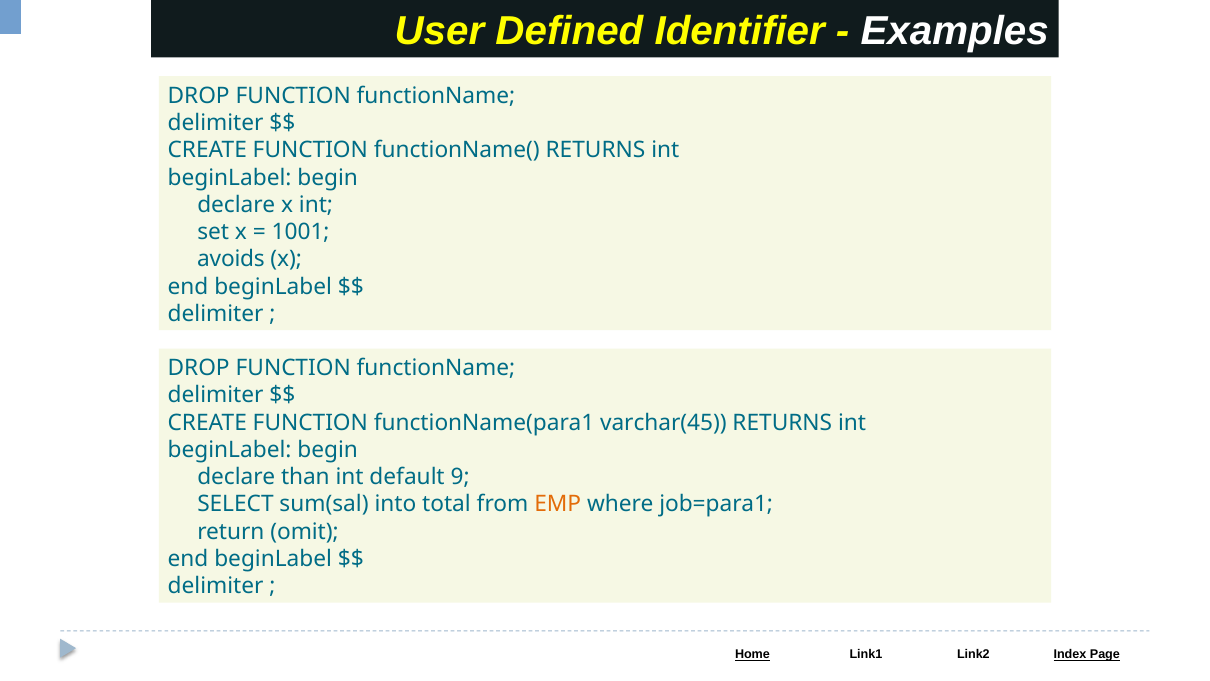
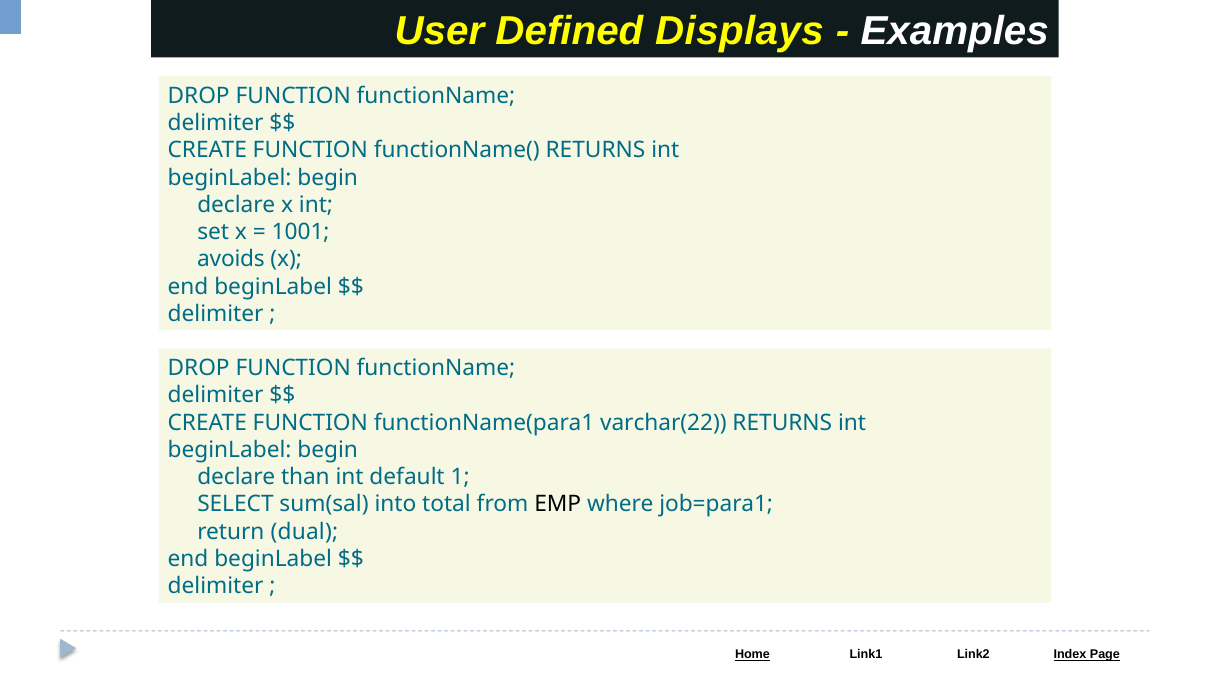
Identifier: Identifier -> Displays
varchar(45: varchar(45 -> varchar(22
9: 9 -> 1
EMP colour: orange -> black
omit: omit -> dual
